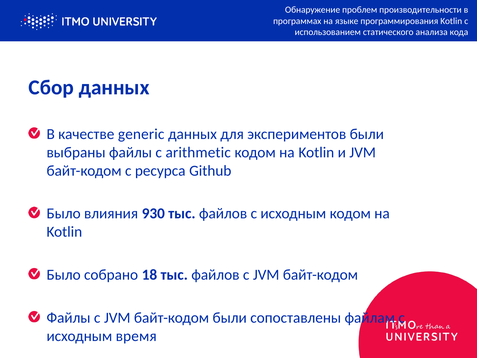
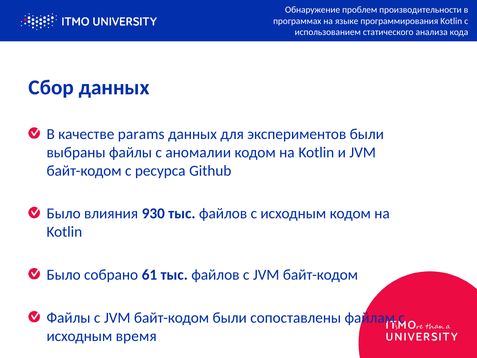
generic: generic -> params
arithmetic: arithmetic -> аномалии
18: 18 -> 61
